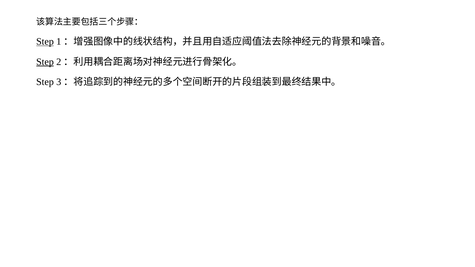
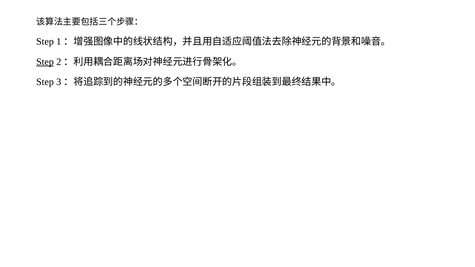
Step at (45, 42) underline: present -> none
